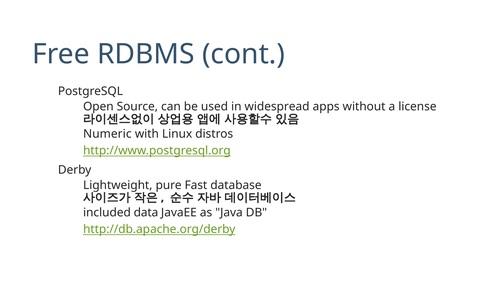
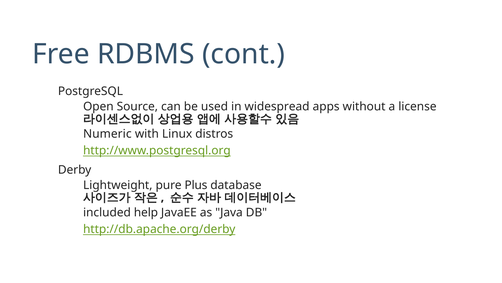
Fast: Fast -> Plus
data: data -> help
